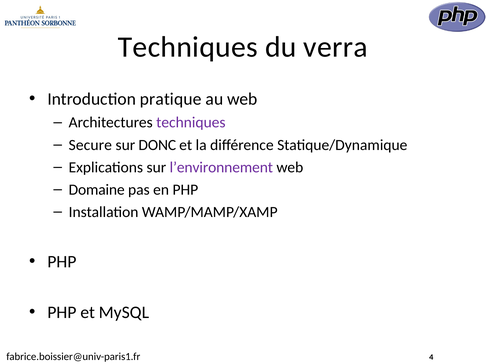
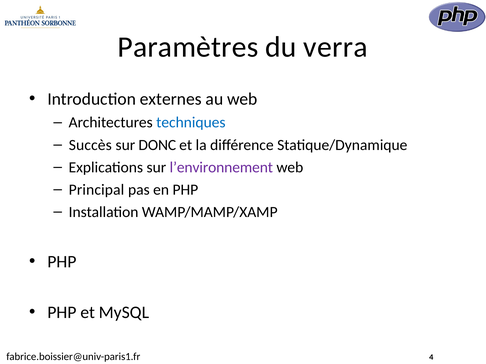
Techniques at (188, 47): Techniques -> Paramètres
pratique: pratique -> externes
techniques at (191, 123) colour: purple -> blue
Secure: Secure -> Succès
Domaine: Domaine -> Principal
